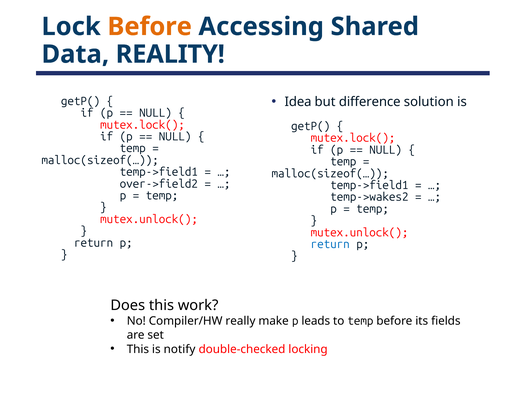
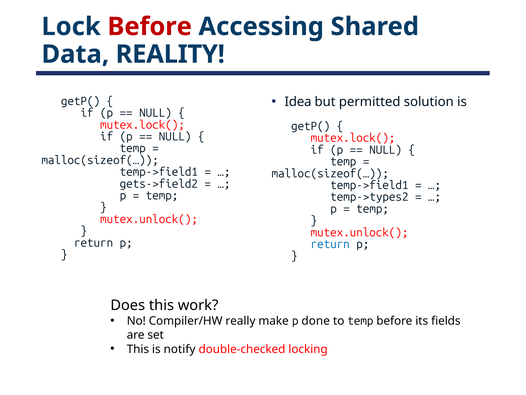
Before at (150, 27) colour: orange -> red
difference: difference -> permitted
over->field2: over->field2 -> gets->field2
temp->wakes2: temp->wakes2 -> temp->types2
leads: leads -> done
